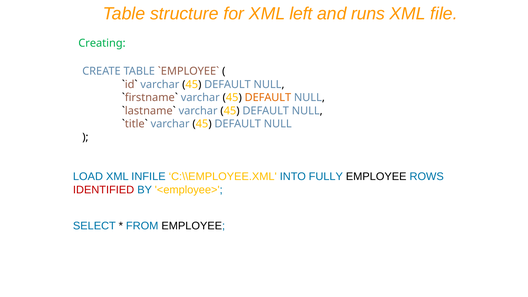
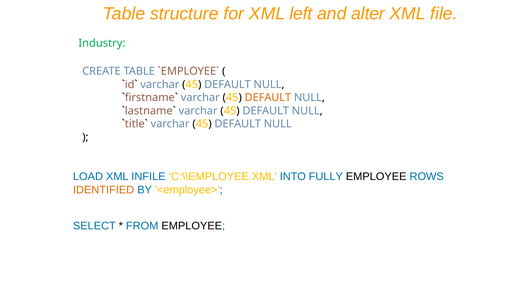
runs: runs -> alter
Creating: Creating -> Industry
IDENTIFIED colour: red -> orange
